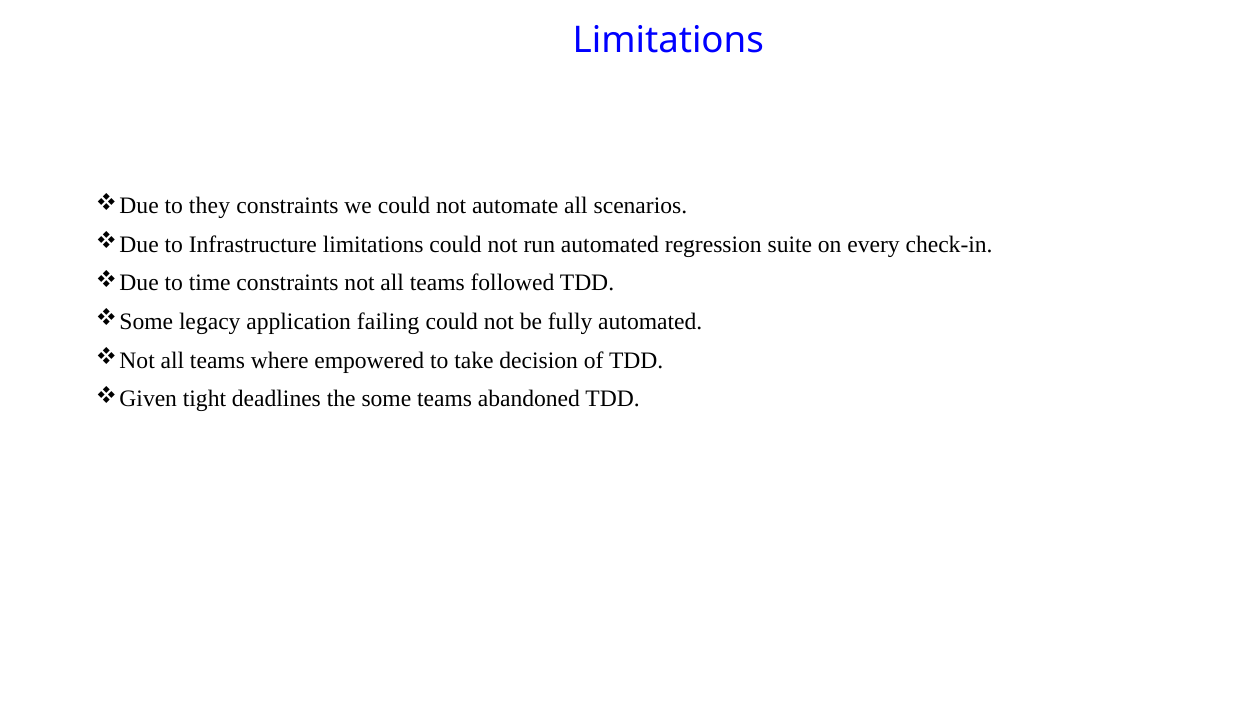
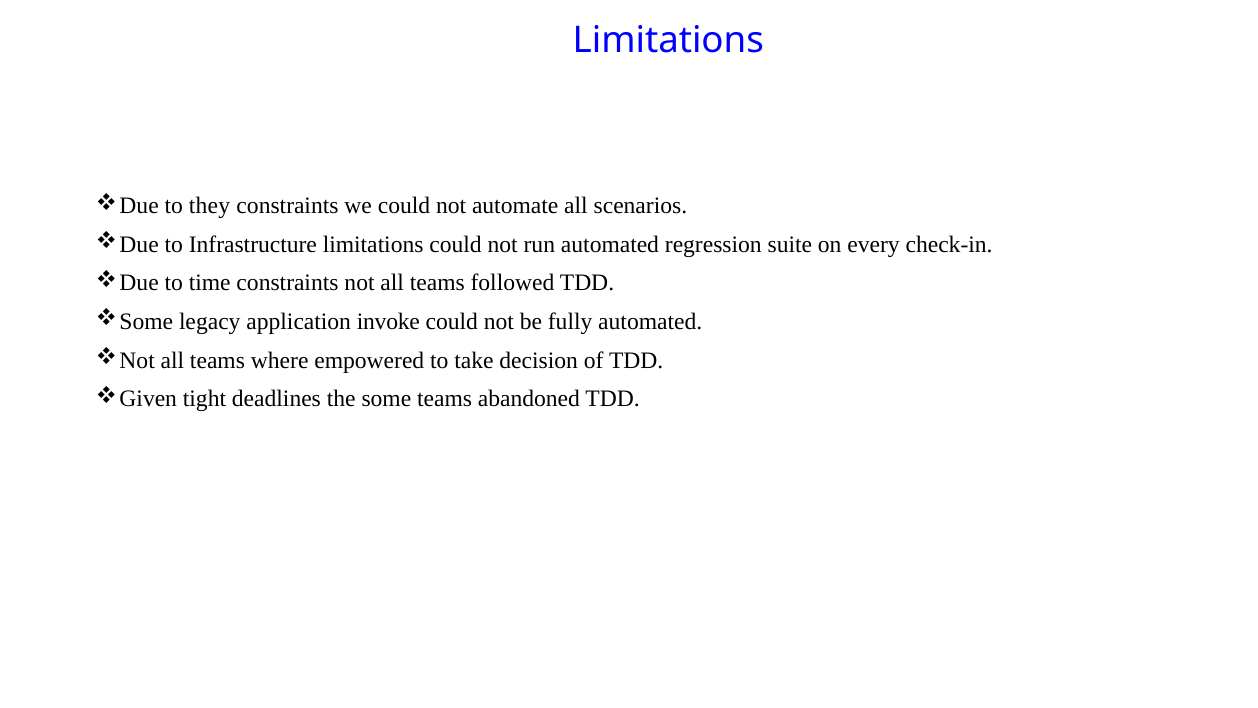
failing: failing -> invoke
